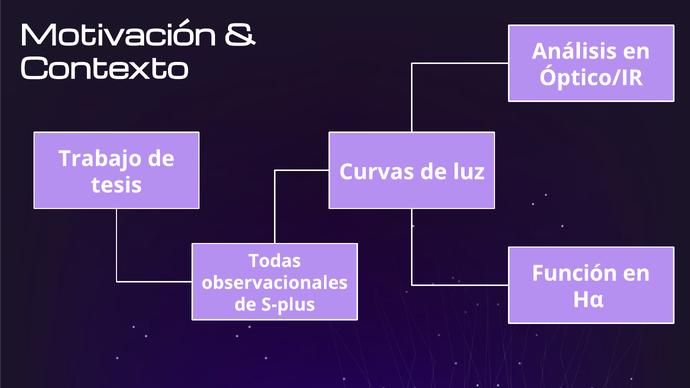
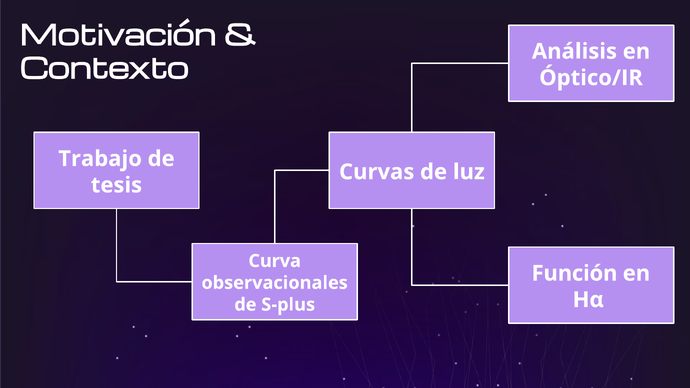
Todas: Todas -> Curva
